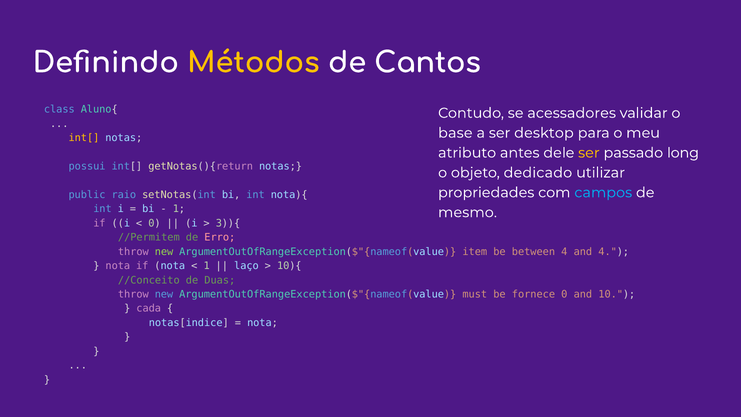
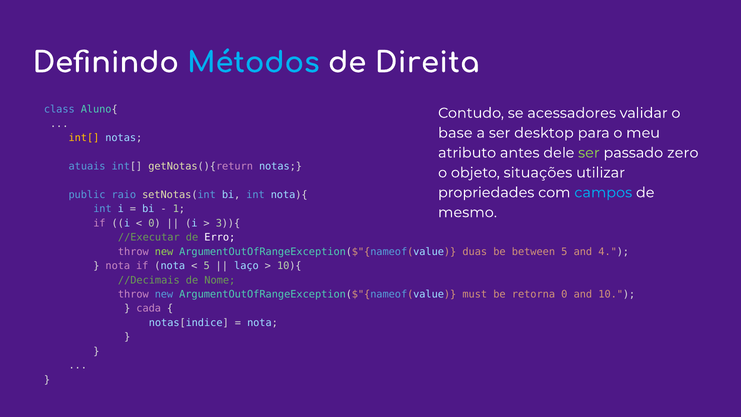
Métodos colour: yellow -> light blue
Cantos: Cantos -> Direita
ser at (589, 153) colour: yellow -> light green
long: long -> zero
possui: possui -> atuais
dedicado: dedicado -> situações
//Permitem: //Permitem -> //Executar
Erro colour: pink -> white
item: item -> duas
between 4: 4 -> 5
1 at (207, 266): 1 -> 5
//Conceito: //Conceito -> //Decimais
Duas: Duas -> Nome
fornece: fornece -> retorna
